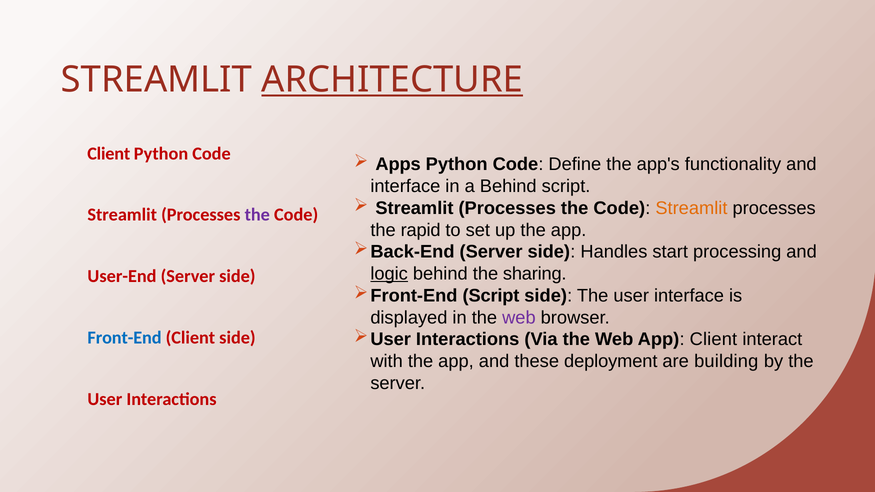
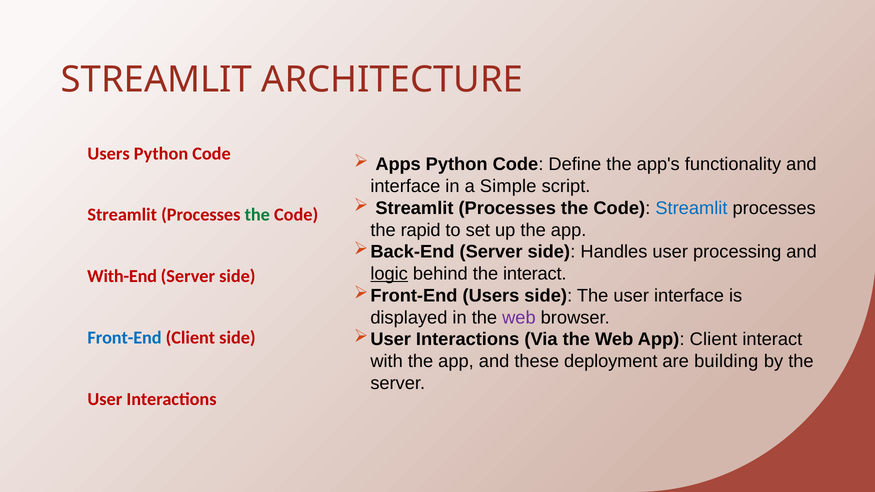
ARCHITECTURE underline: present -> none
Client at (109, 154): Client -> Users
a Behind: Behind -> Simple
Streamlit at (691, 208) colour: orange -> blue
the at (257, 215) colour: purple -> green
Handles start: start -> user
the sharing: sharing -> interact
User-End: User-End -> With-End
Script at (491, 296): Script -> Users
